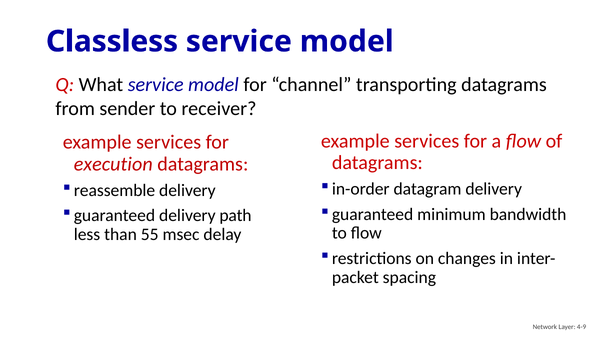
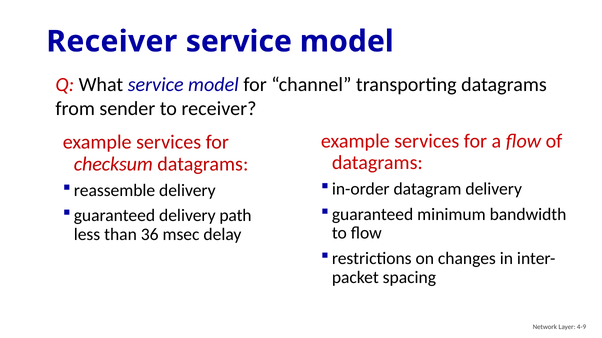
Classless at (112, 42): Classless -> Receiver
execution: execution -> checksum
55: 55 -> 36
